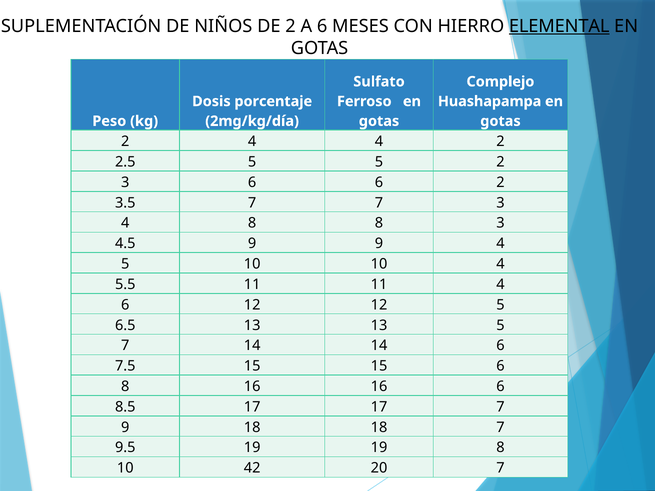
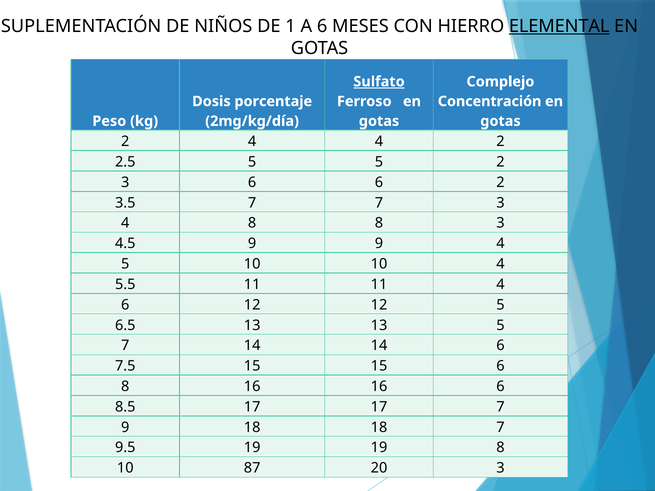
DE 2: 2 -> 1
Sulfato underline: none -> present
Huashapampa: Huashapampa -> Concentración
42: 42 -> 87
20 7: 7 -> 3
